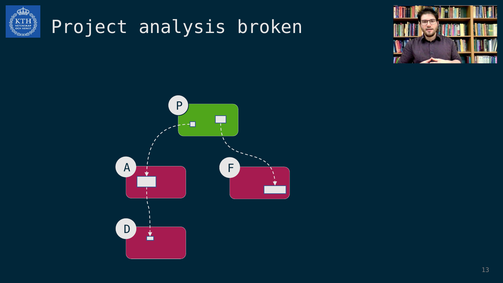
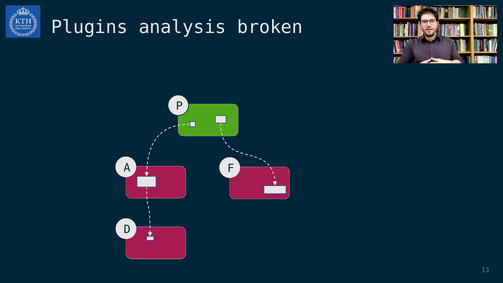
Project: Project -> Plugins
